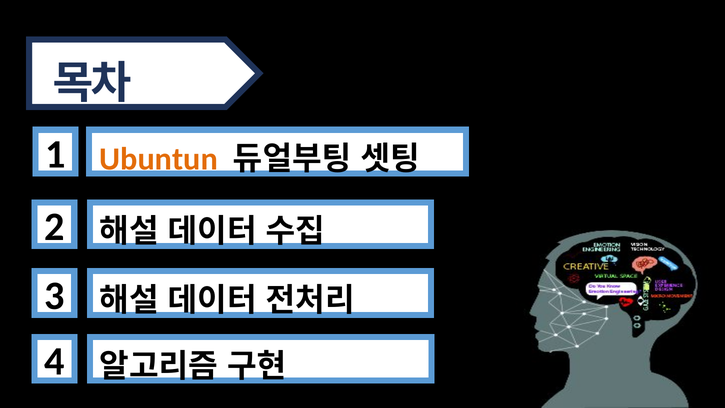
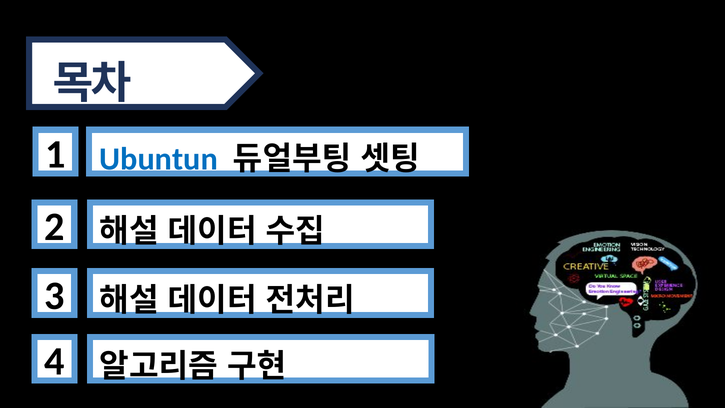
Ubuntun colour: orange -> blue
